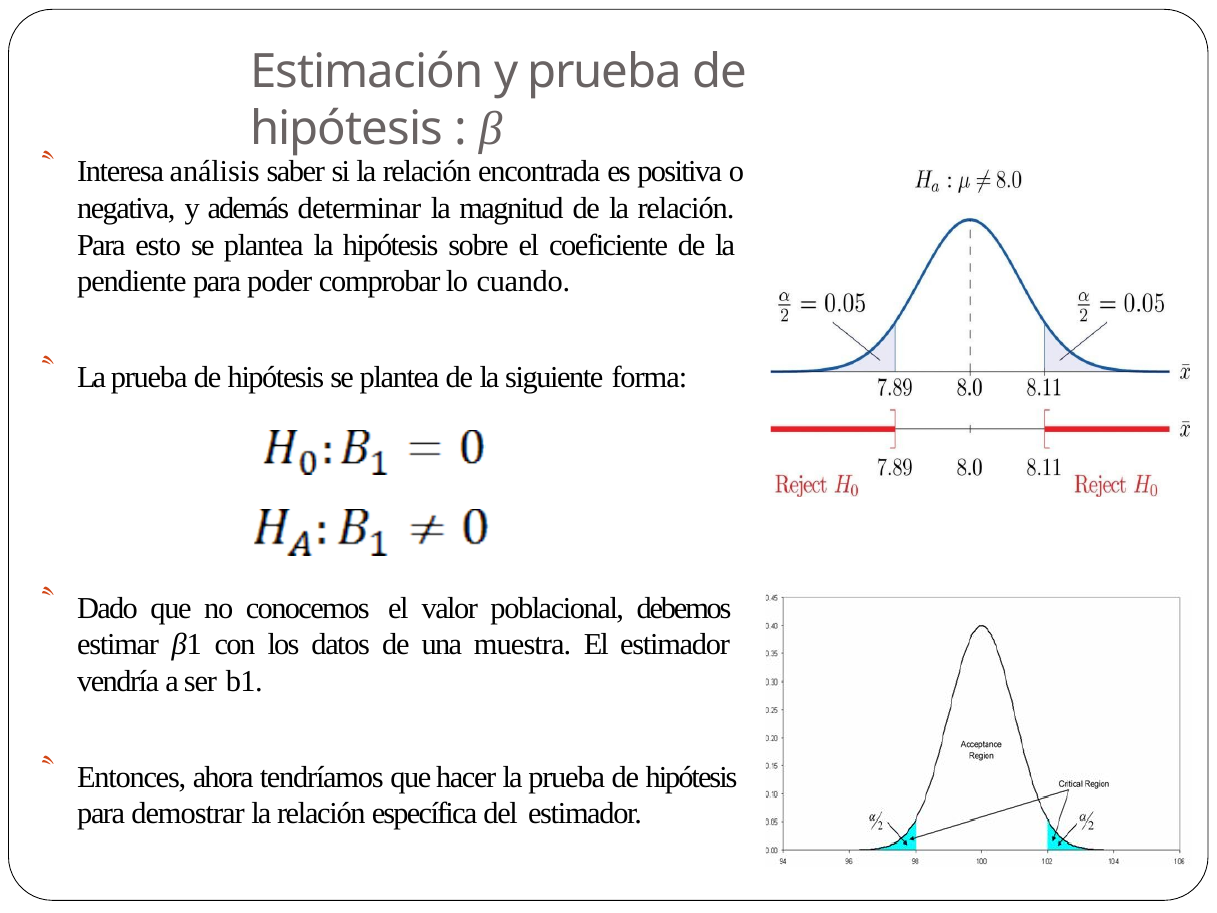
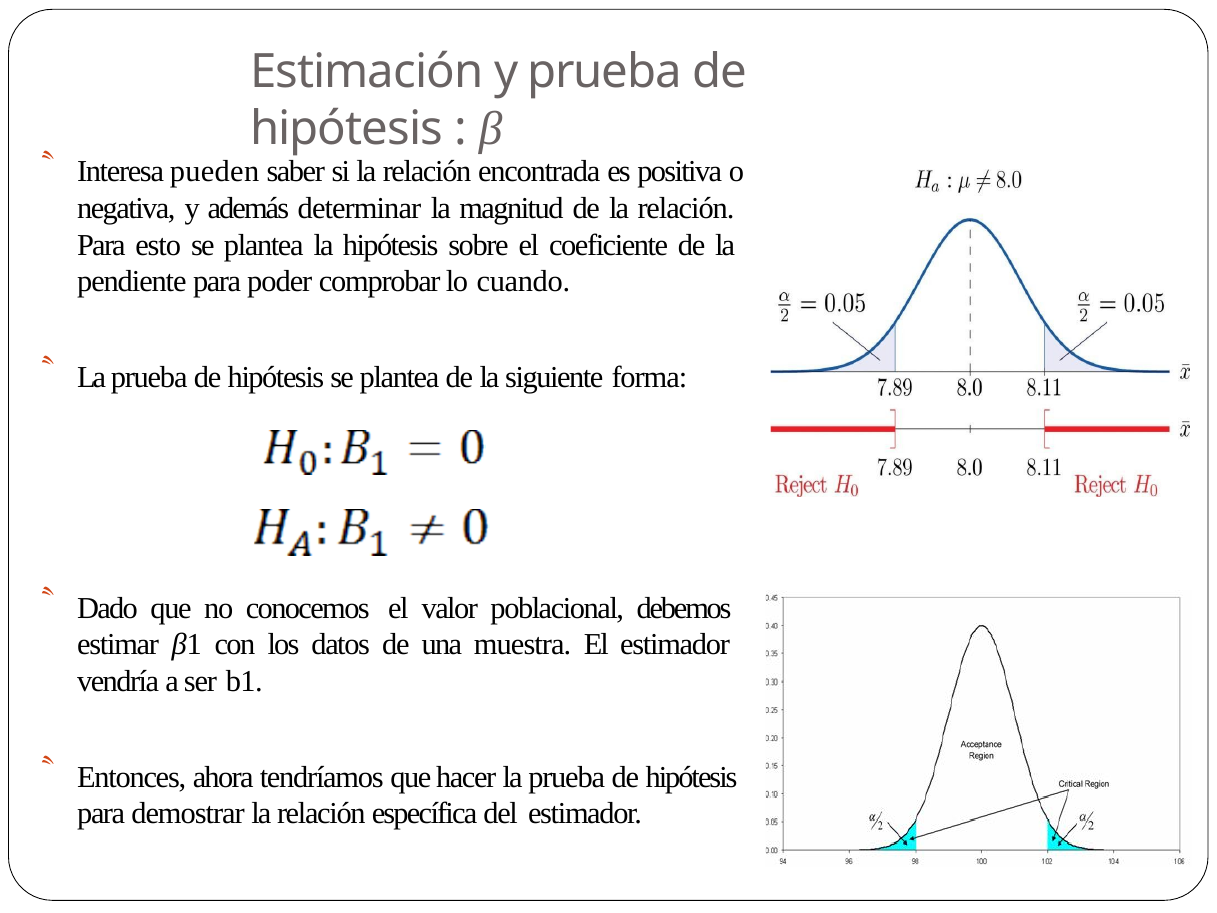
análisis: análisis -> pueden
